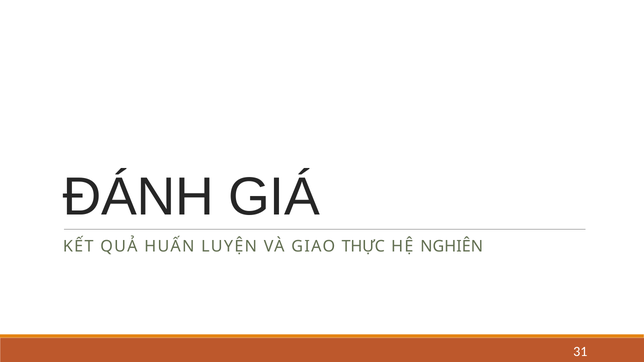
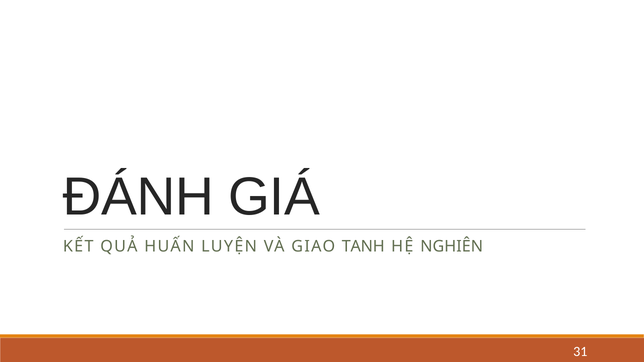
THỰC: THỰC -> TANH
